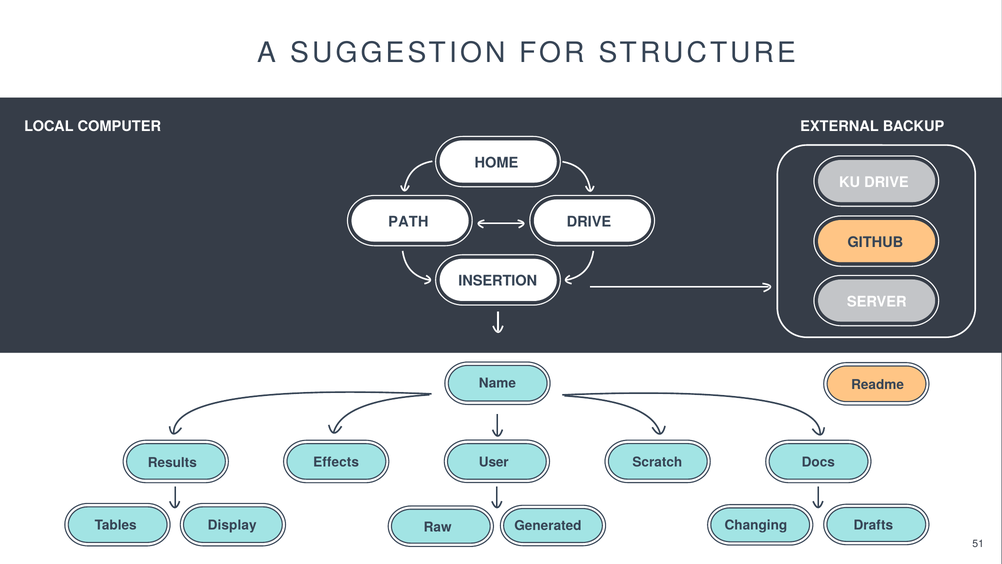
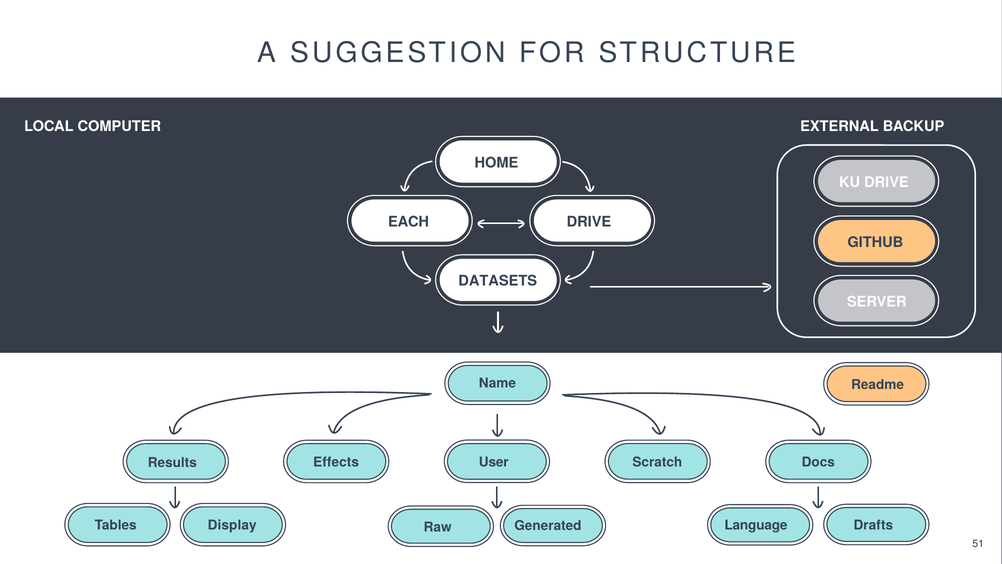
PATH: PATH -> EACH
INSERTION: INSERTION -> DATASETS
Changing: Changing -> Language
